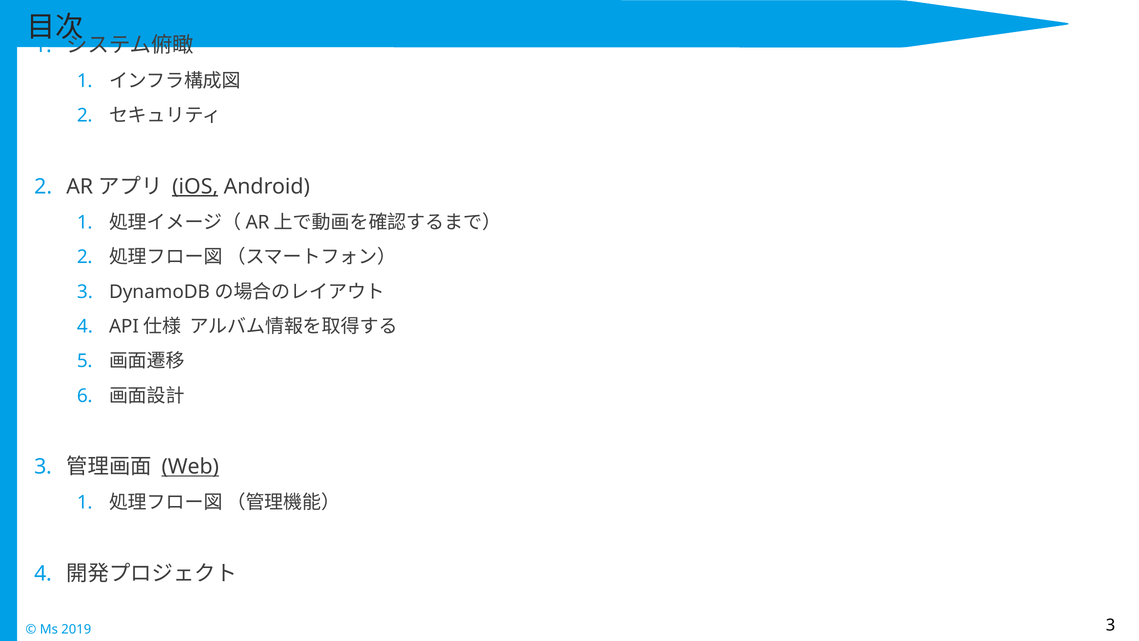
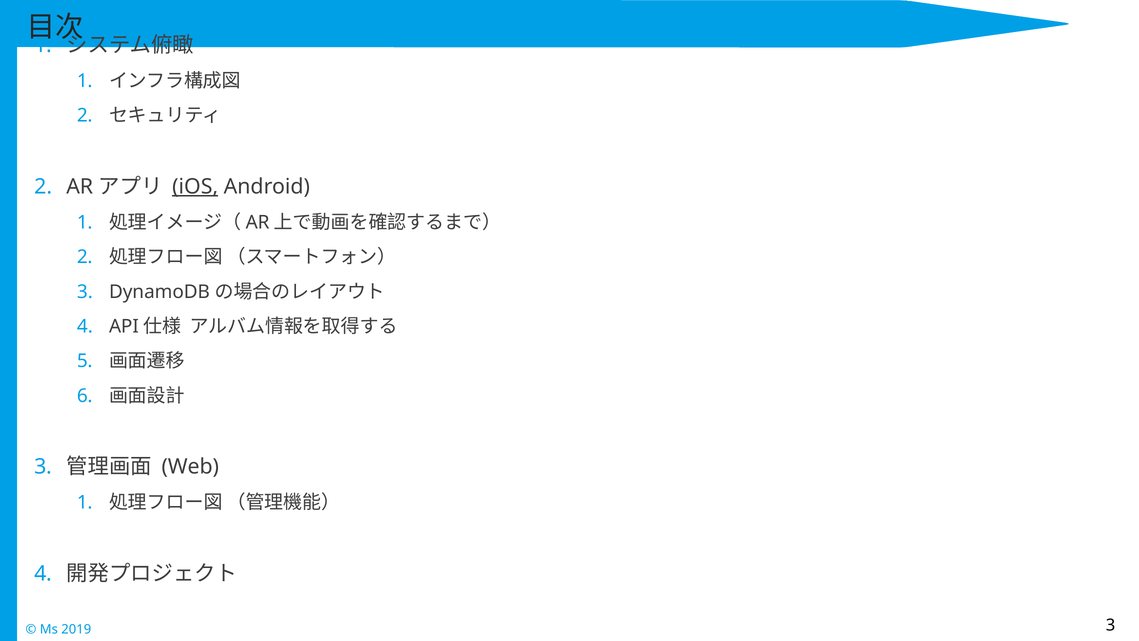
Web underline: present -> none
